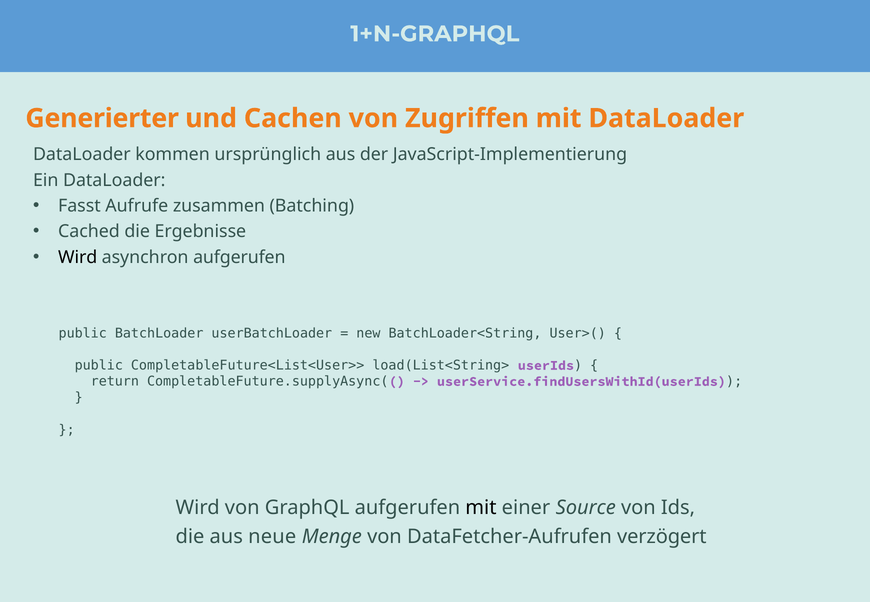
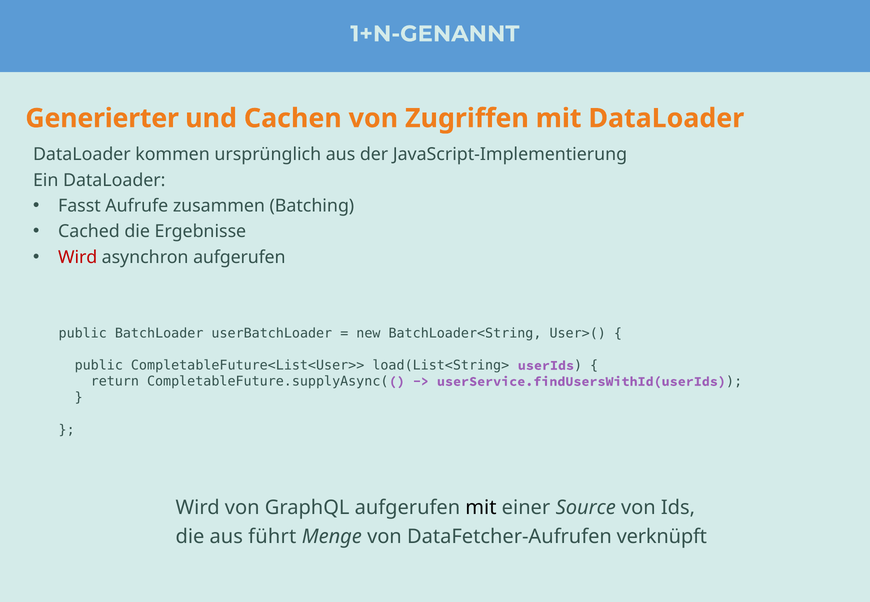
1+N-GRAPHQL: 1+N-GRAPHQL -> 1+N-GENANNT
Wird at (78, 257) colour: black -> red
neue: neue -> führt
verzögert: verzögert -> verknüpft
